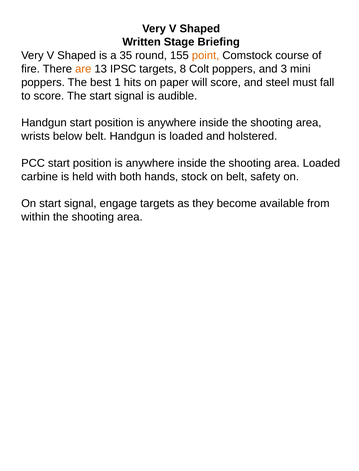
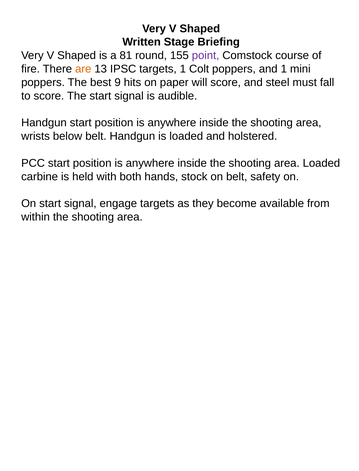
35: 35 -> 81
point colour: orange -> purple
targets 8: 8 -> 1
and 3: 3 -> 1
1: 1 -> 9
